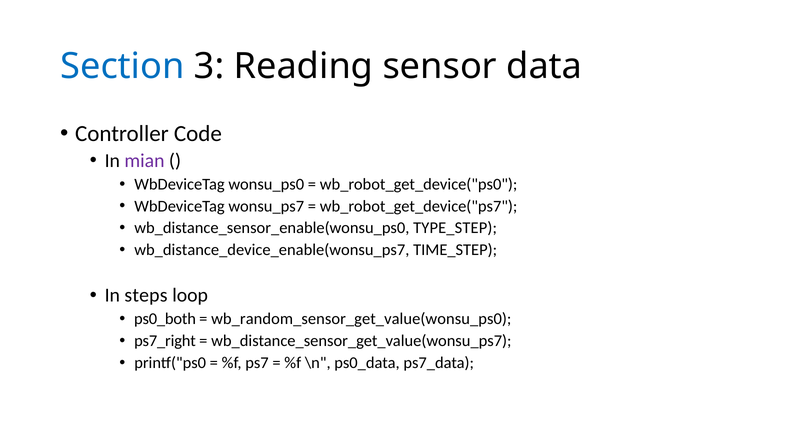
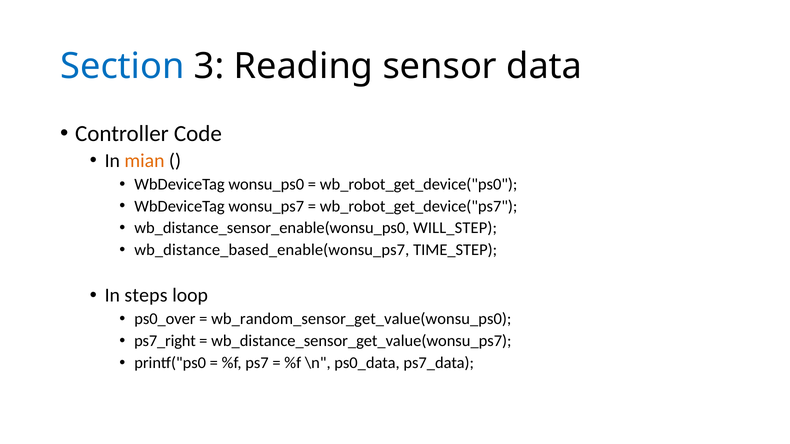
mian colour: purple -> orange
TYPE_STEP: TYPE_STEP -> WILL_STEP
wb_distance_device_enable(wonsu_ps7: wb_distance_device_enable(wonsu_ps7 -> wb_distance_based_enable(wonsu_ps7
ps0_both: ps0_both -> ps0_over
